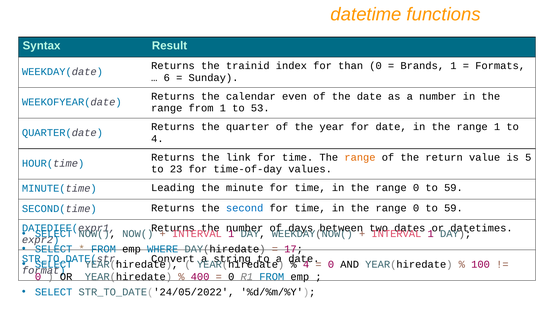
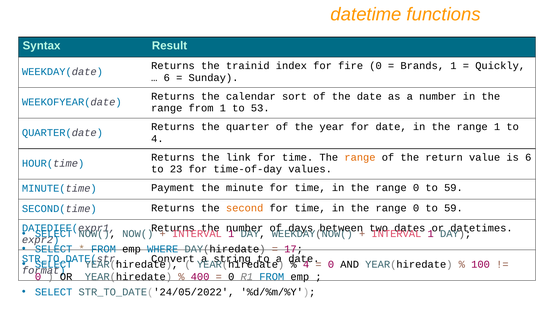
than: than -> fire
Formats: Formats -> Quickly
even: even -> sort
is 5: 5 -> 6
Leading: Leading -> Payment
second colour: blue -> orange
